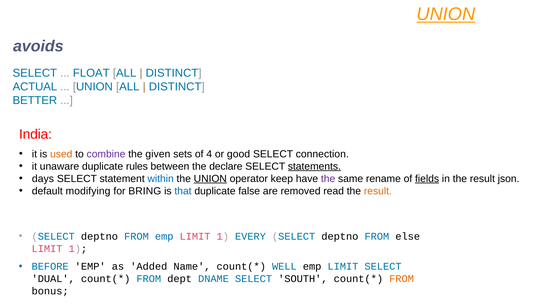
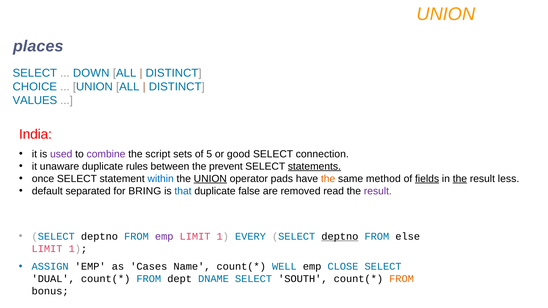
UNION at (446, 14) underline: present -> none
avoids: avoids -> places
FLOAT: FLOAT -> DOWN
ACTUAL: ACTUAL -> CHOICE
BETTER: BETTER -> VALUES
used colour: orange -> purple
given: given -> script
4: 4 -> 5
declare: declare -> prevent
days: days -> once
keep: keep -> pads
the at (328, 179) colour: purple -> orange
rename: rename -> method
the at (460, 179) underline: none -> present
json: json -> less
modifying: modifying -> separated
result at (378, 191) colour: orange -> purple
emp at (164, 237) colour: blue -> purple
deptno at (340, 237) underline: none -> present
BEFORE: BEFORE -> ASSIGN
Added: Added -> Cases
LIMIT at (343, 267): LIMIT -> CLOSE
